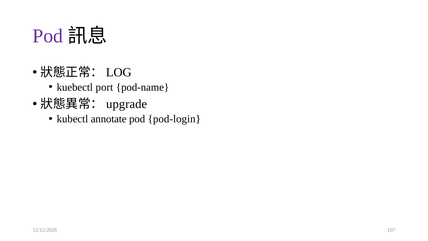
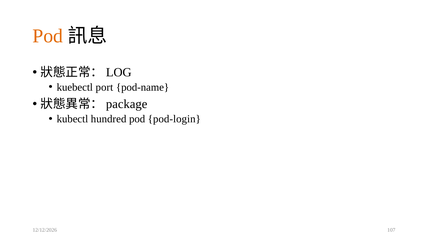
Pod at (48, 36) colour: purple -> orange
upgrade: upgrade -> package
annotate: annotate -> hundred
